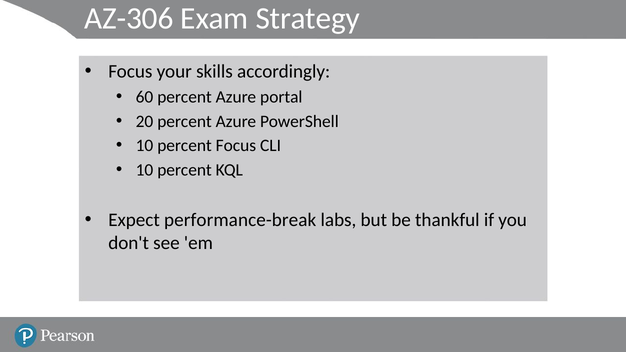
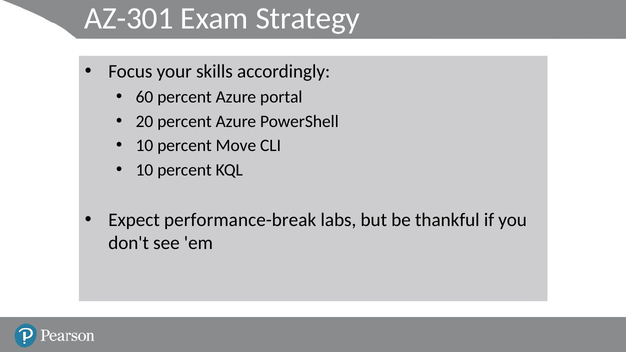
AZ-306: AZ-306 -> AZ-301
percent Focus: Focus -> Move
